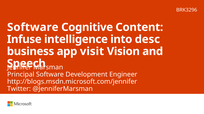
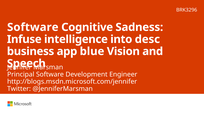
Content: Content -> Sadness
visit: visit -> blue
